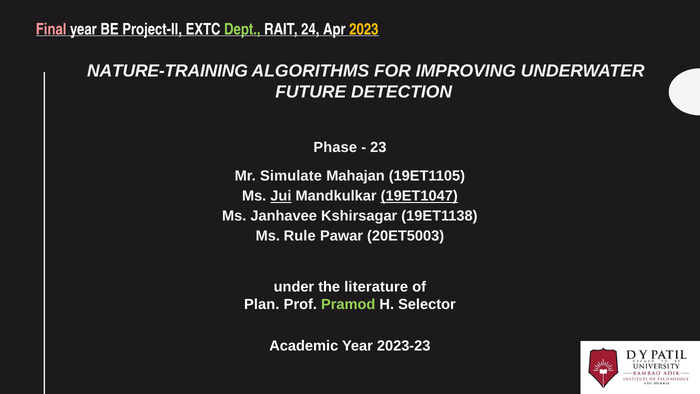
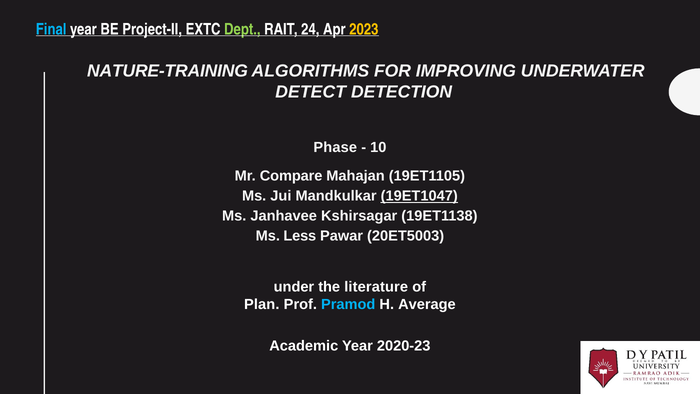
Final colour: pink -> light blue
FUTURE: FUTURE -> DETECT
23: 23 -> 10
Simulate: Simulate -> Compare
Jui underline: present -> none
Rule: Rule -> Less
Pramod colour: light green -> light blue
Selector: Selector -> Average
2023-23: 2023-23 -> 2020-23
